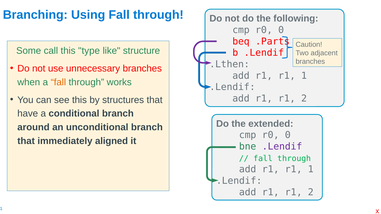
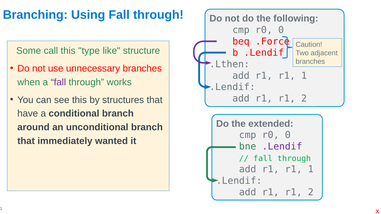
.Parts: .Parts -> .Force
fall at (58, 82) colour: orange -> purple
aligned: aligned -> wanted
